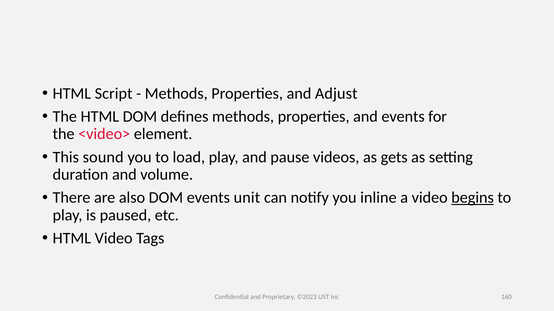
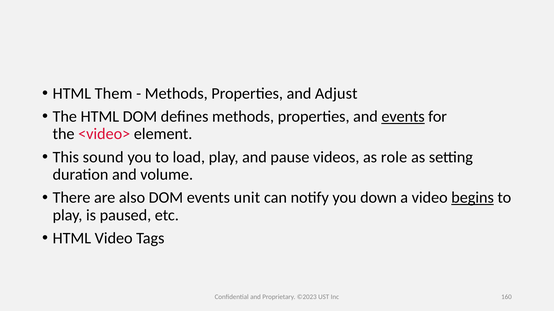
Script: Script -> Them
events at (403, 117) underline: none -> present
gets: gets -> role
inline: inline -> down
